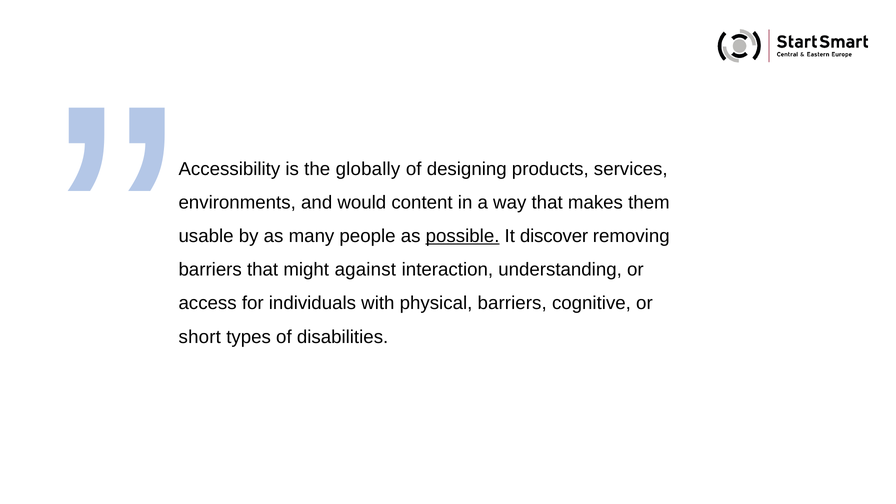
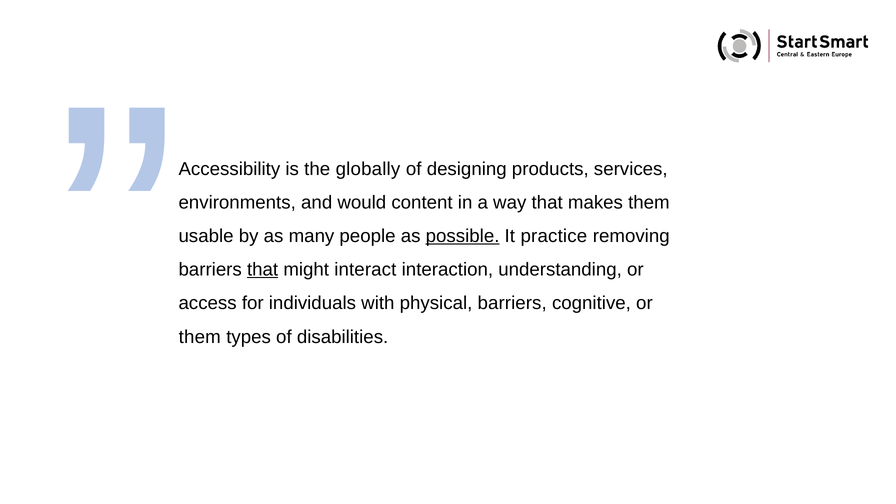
discover: discover -> practice
that at (263, 270) underline: none -> present
against: against -> interact
short at (200, 337): short -> them
